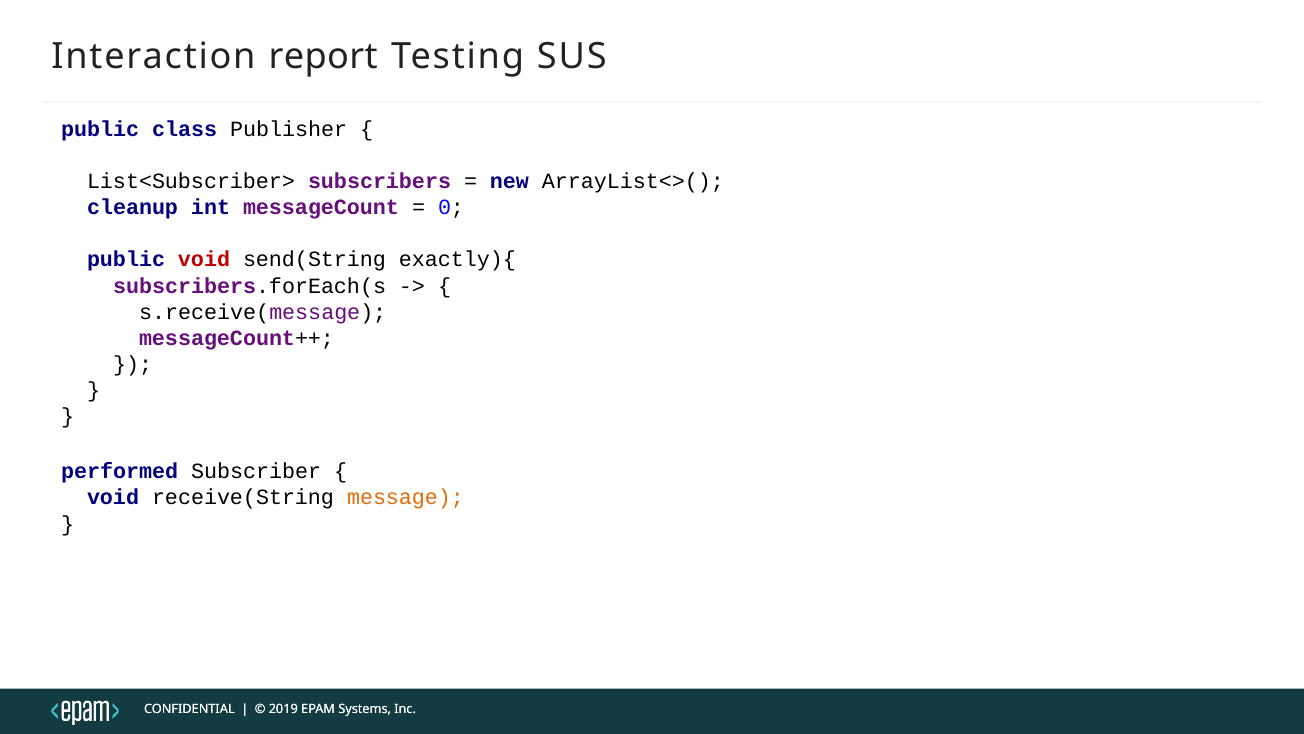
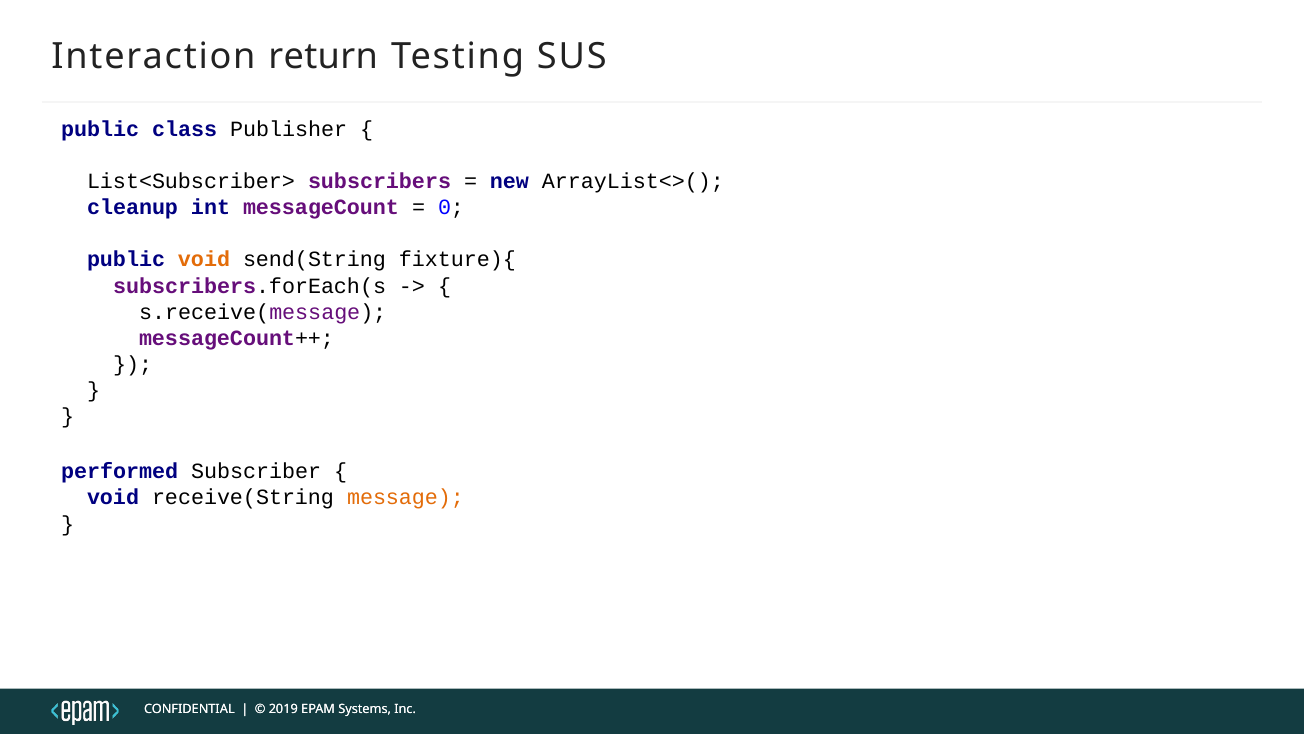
report: report -> return
void at (204, 260) colour: red -> orange
exactly){: exactly){ -> fixture){
